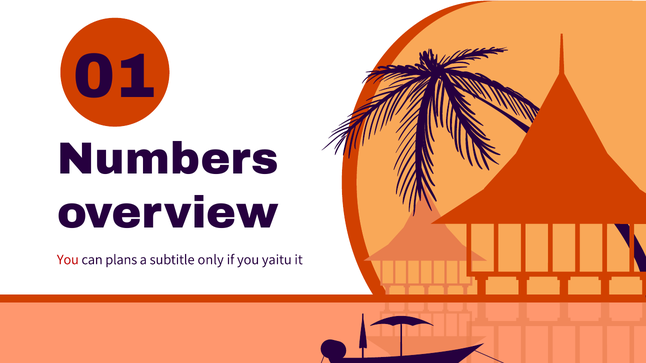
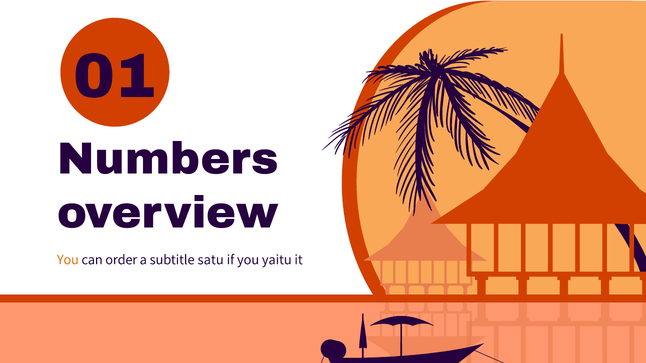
You at (68, 260) colour: red -> orange
plans: plans -> order
only: only -> satu
